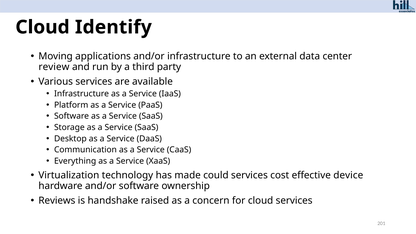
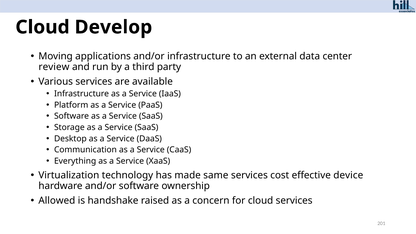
Identify: Identify -> Develop
could: could -> same
Reviews: Reviews -> Allowed
